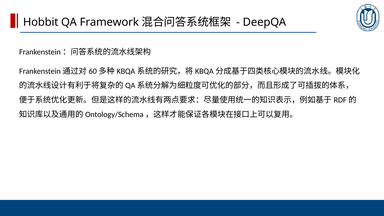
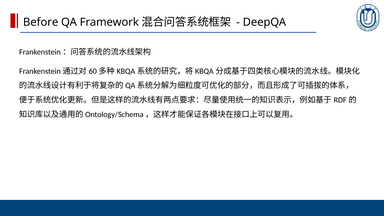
Hobbit: Hobbit -> Before
